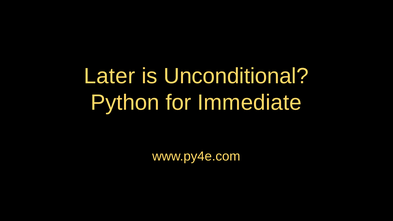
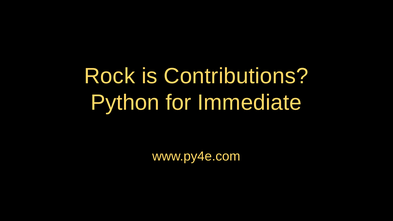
Later: Later -> Rock
Unconditional: Unconditional -> Contributions
